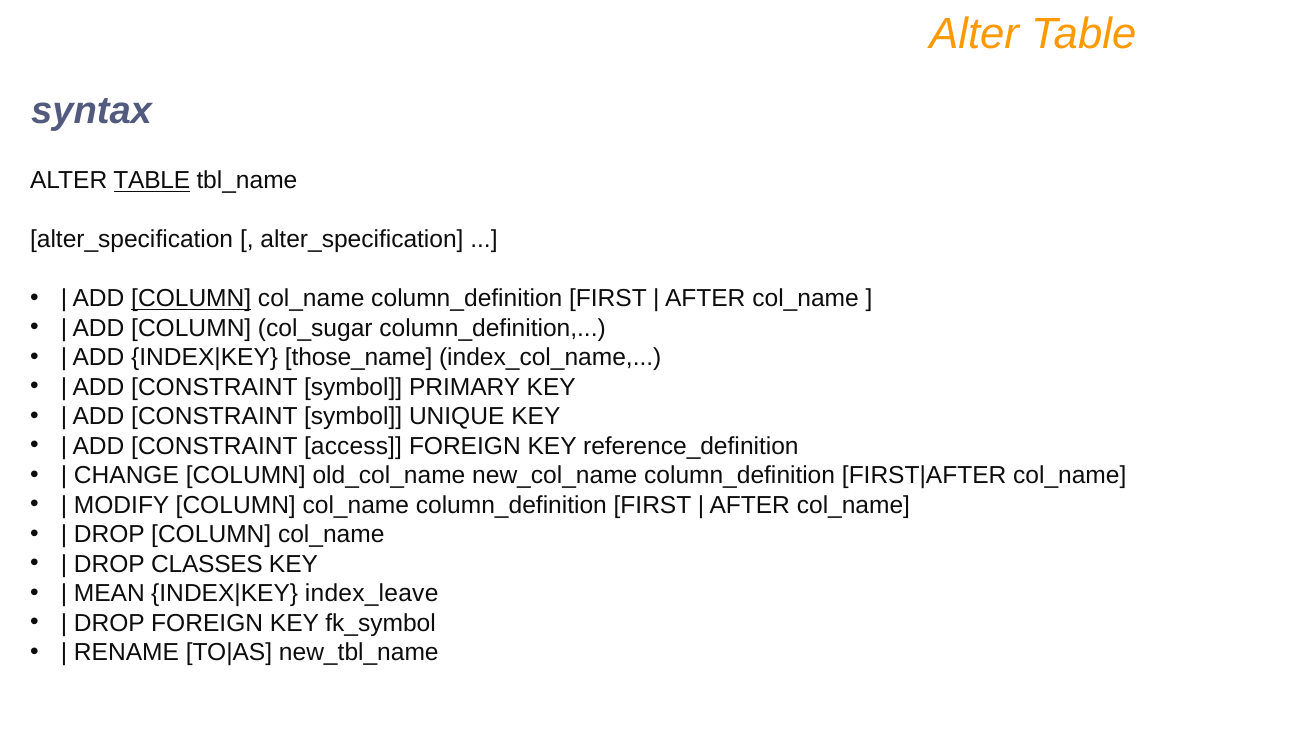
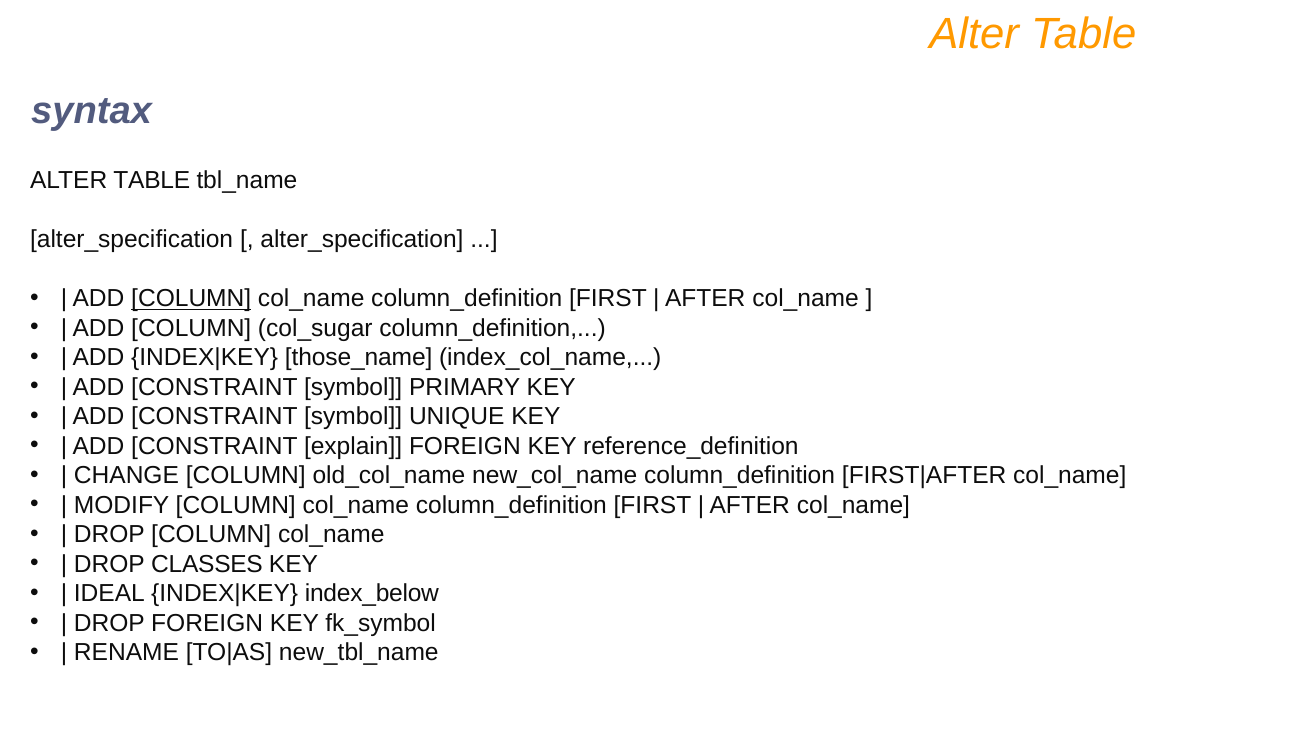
TABLE at (152, 181) underline: present -> none
access: access -> explain
MEAN: MEAN -> IDEAL
index_leave: index_leave -> index_below
